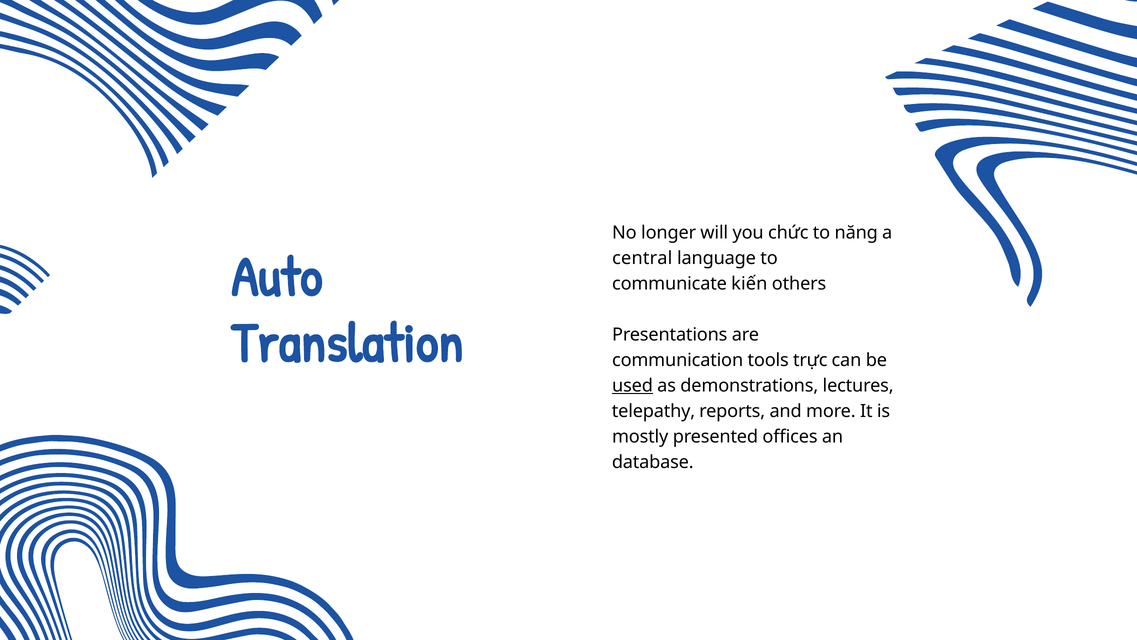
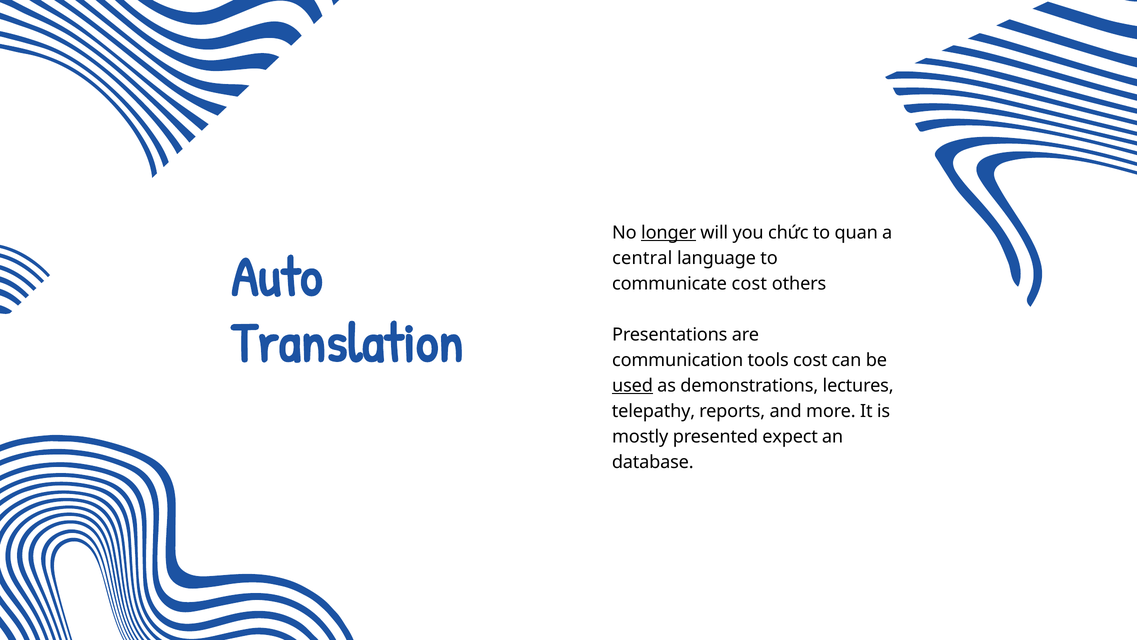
longer underline: none -> present
năng: năng -> quan
communicate kiến: kiến -> cost
tools trực: trực -> cost
offices: offices -> expect
